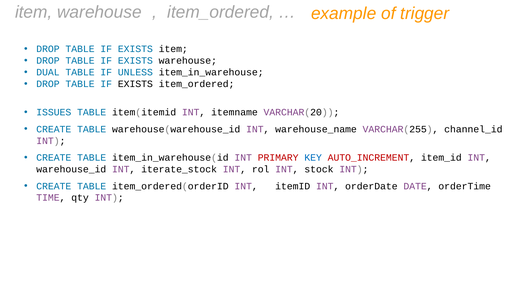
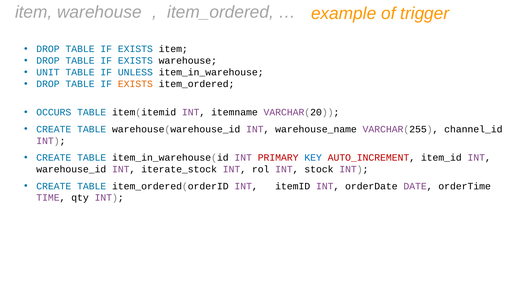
DUAL: DUAL -> UNIT
EXISTS at (135, 84) colour: black -> orange
ISSUES: ISSUES -> OCCURS
